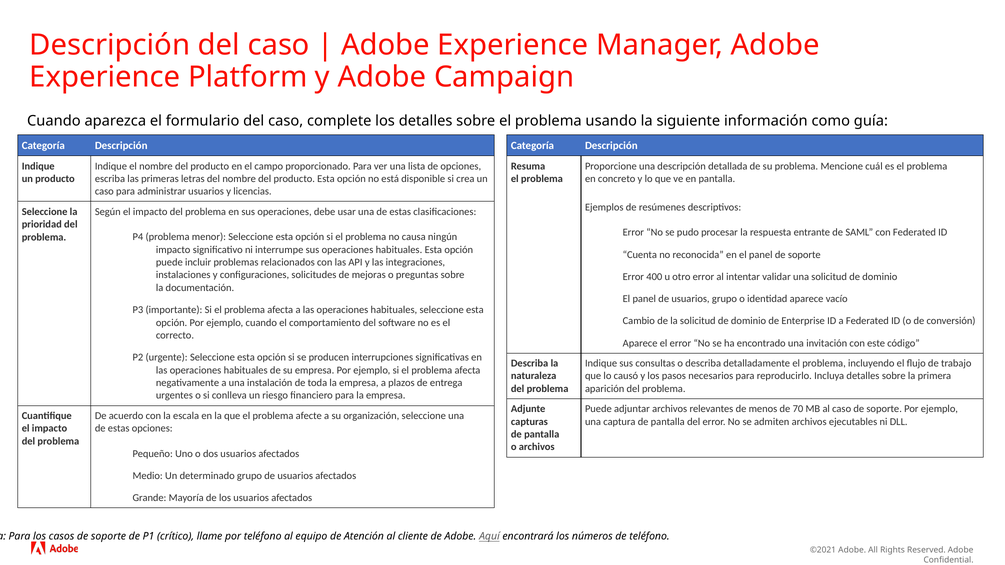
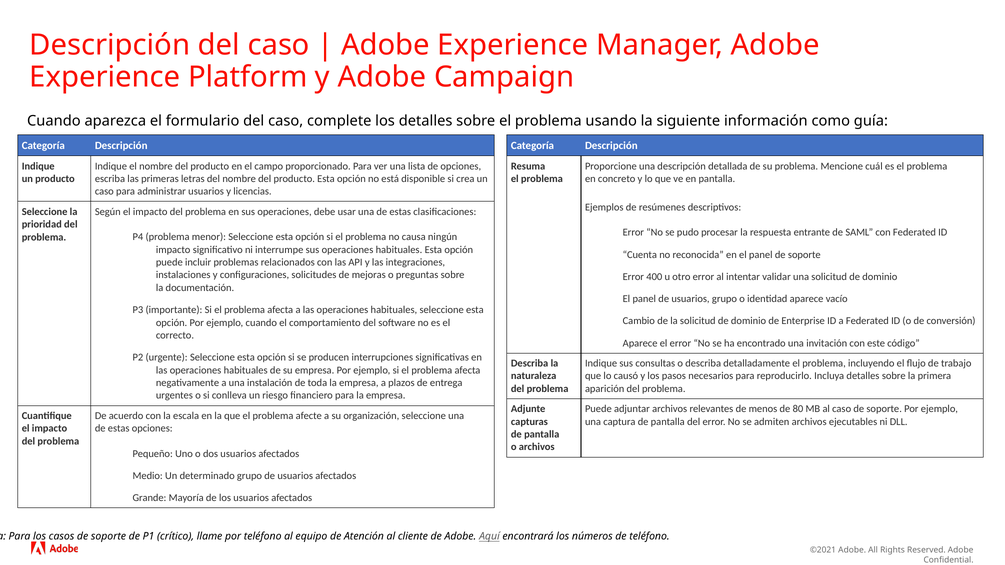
70: 70 -> 80
